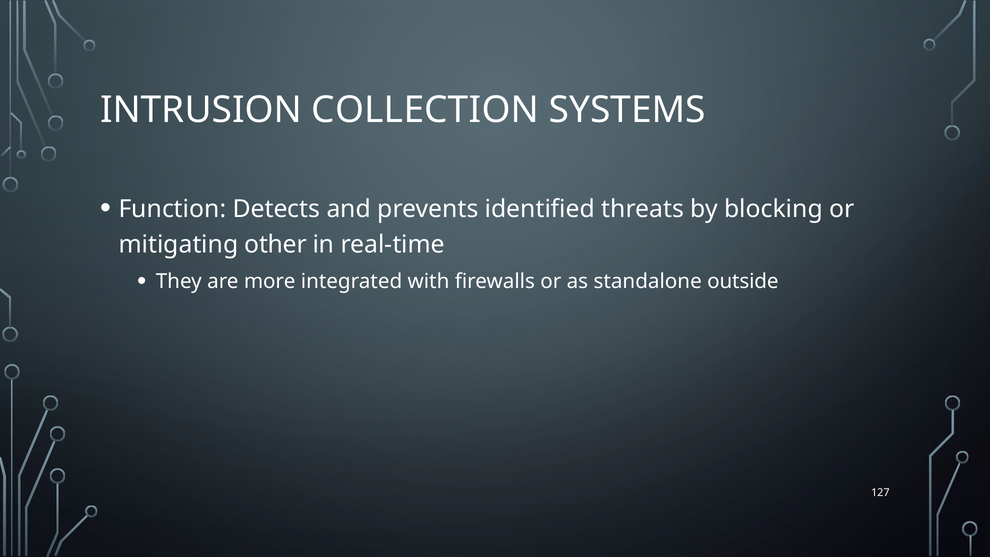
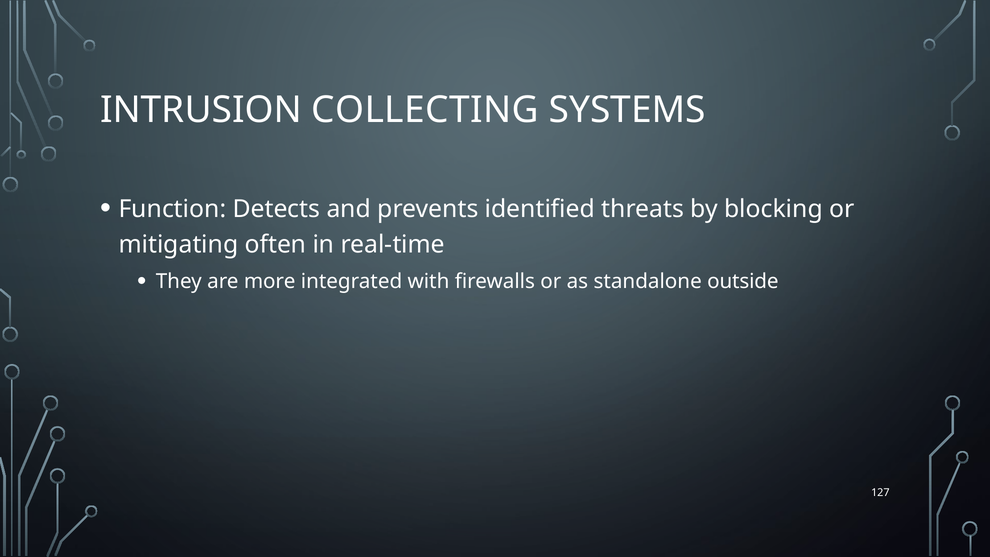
COLLECTION: COLLECTION -> COLLECTING
other: other -> often
